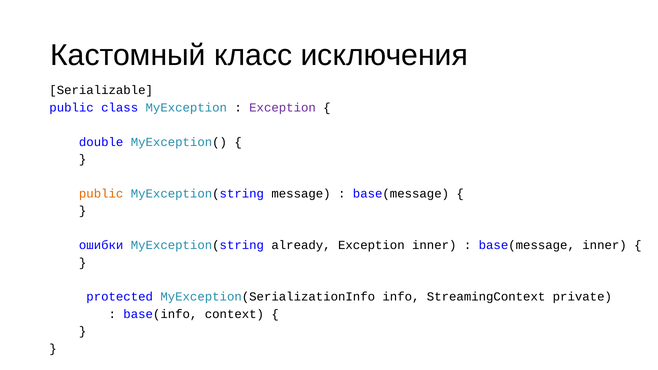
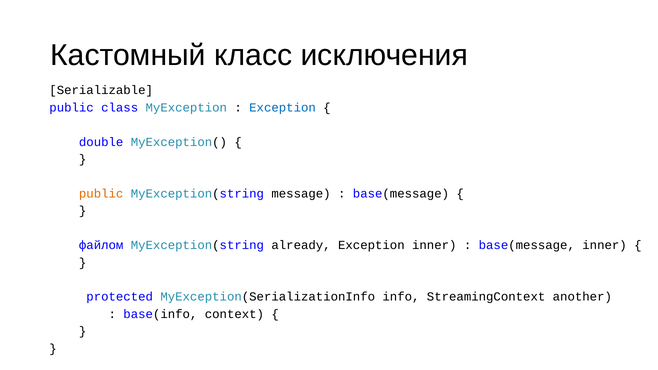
Exception at (283, 108) colour: purple -> blue
ошибки: ошибки -> файлом
private: private -> another
